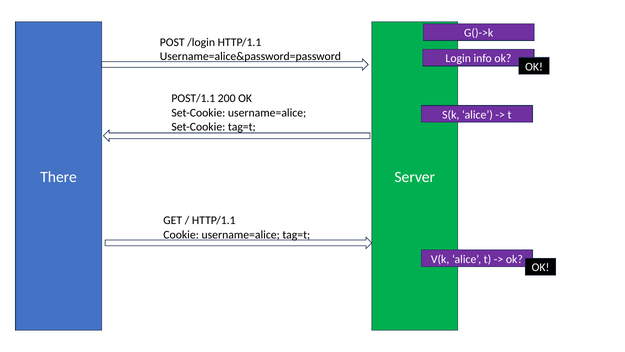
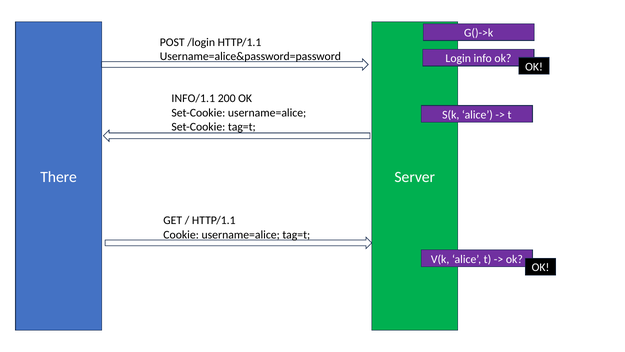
POST/1.1: POST/1.1 -> INFO/1.1
